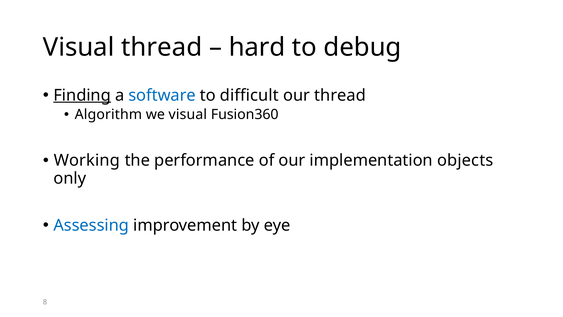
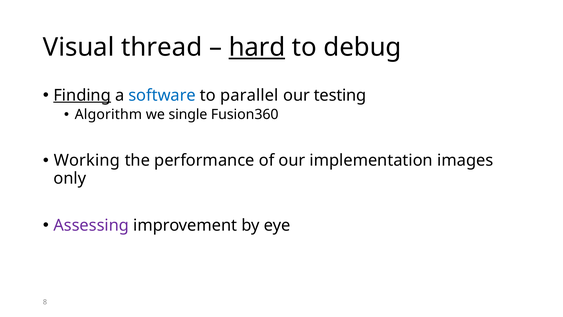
hard underline: none -> present
difficult: difficult -> parallel
our thread: thread -> testing
we visual: visual -> single
objects: objects -> images
Assessing colour: blue -> purple
